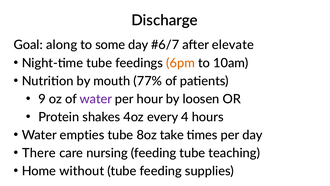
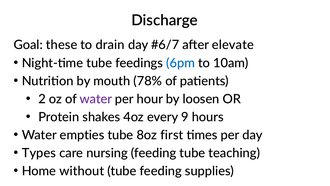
along: along -> these
some: some -> drain
6pm colour: orange -> blue
77%: 77% -> 78%
9: 9 -> 2
4: 4 -> 9
take: take -> first
There: There -> Types
